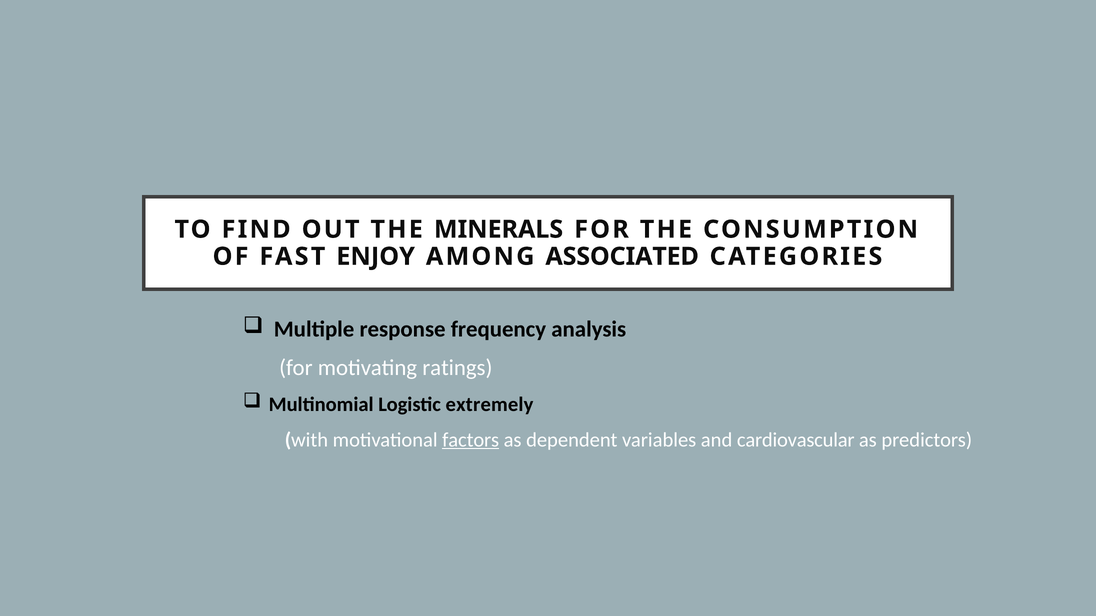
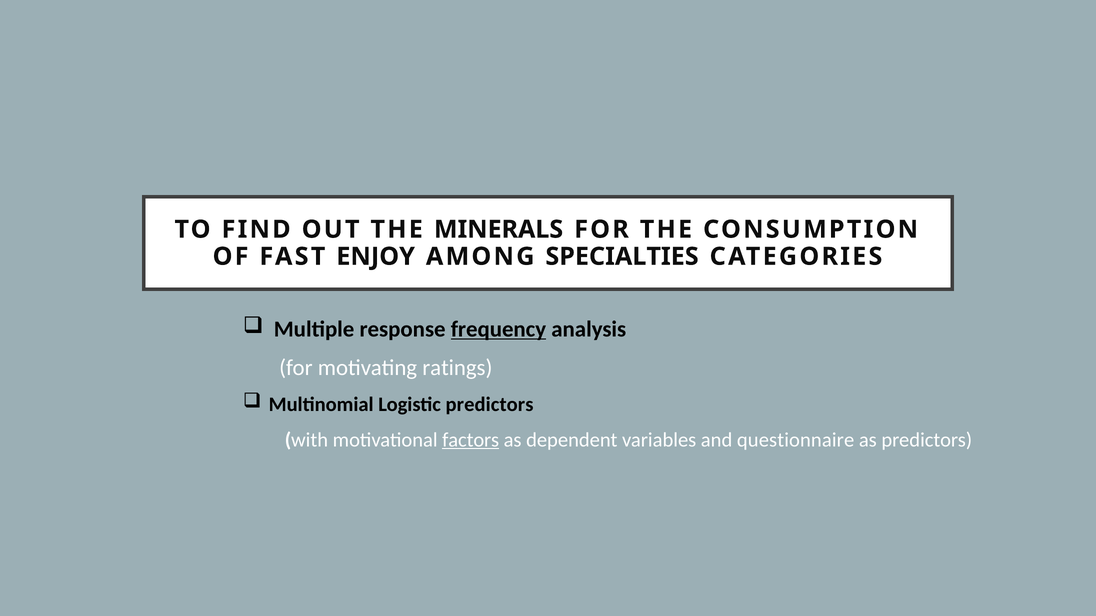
ASSOCIATED: ASSOCIATED -> SPECIALTIES
frequency underline: none -> present
Logistic extremely: extremely -> predictors
cardiovascular: cardiovascular -> questionnaire
